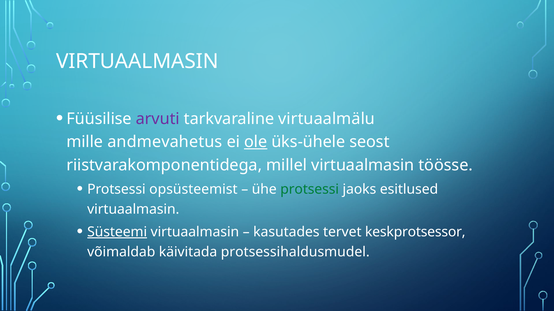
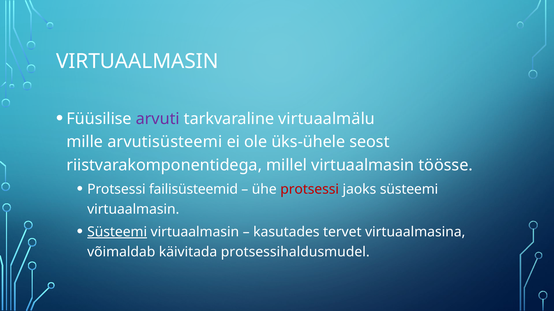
andmevahetus: andmevahetus -> arvutisüsteemi
ole underline: present -> none
opsüsteemist: opsüsteemist -> failisüsteemid
protsessi at (310, 190) colour: green -> red
jaoks esitlused: esitlused -> süsteemi
keskprotsessor: keskprotsessor -> virtuaalmasina
